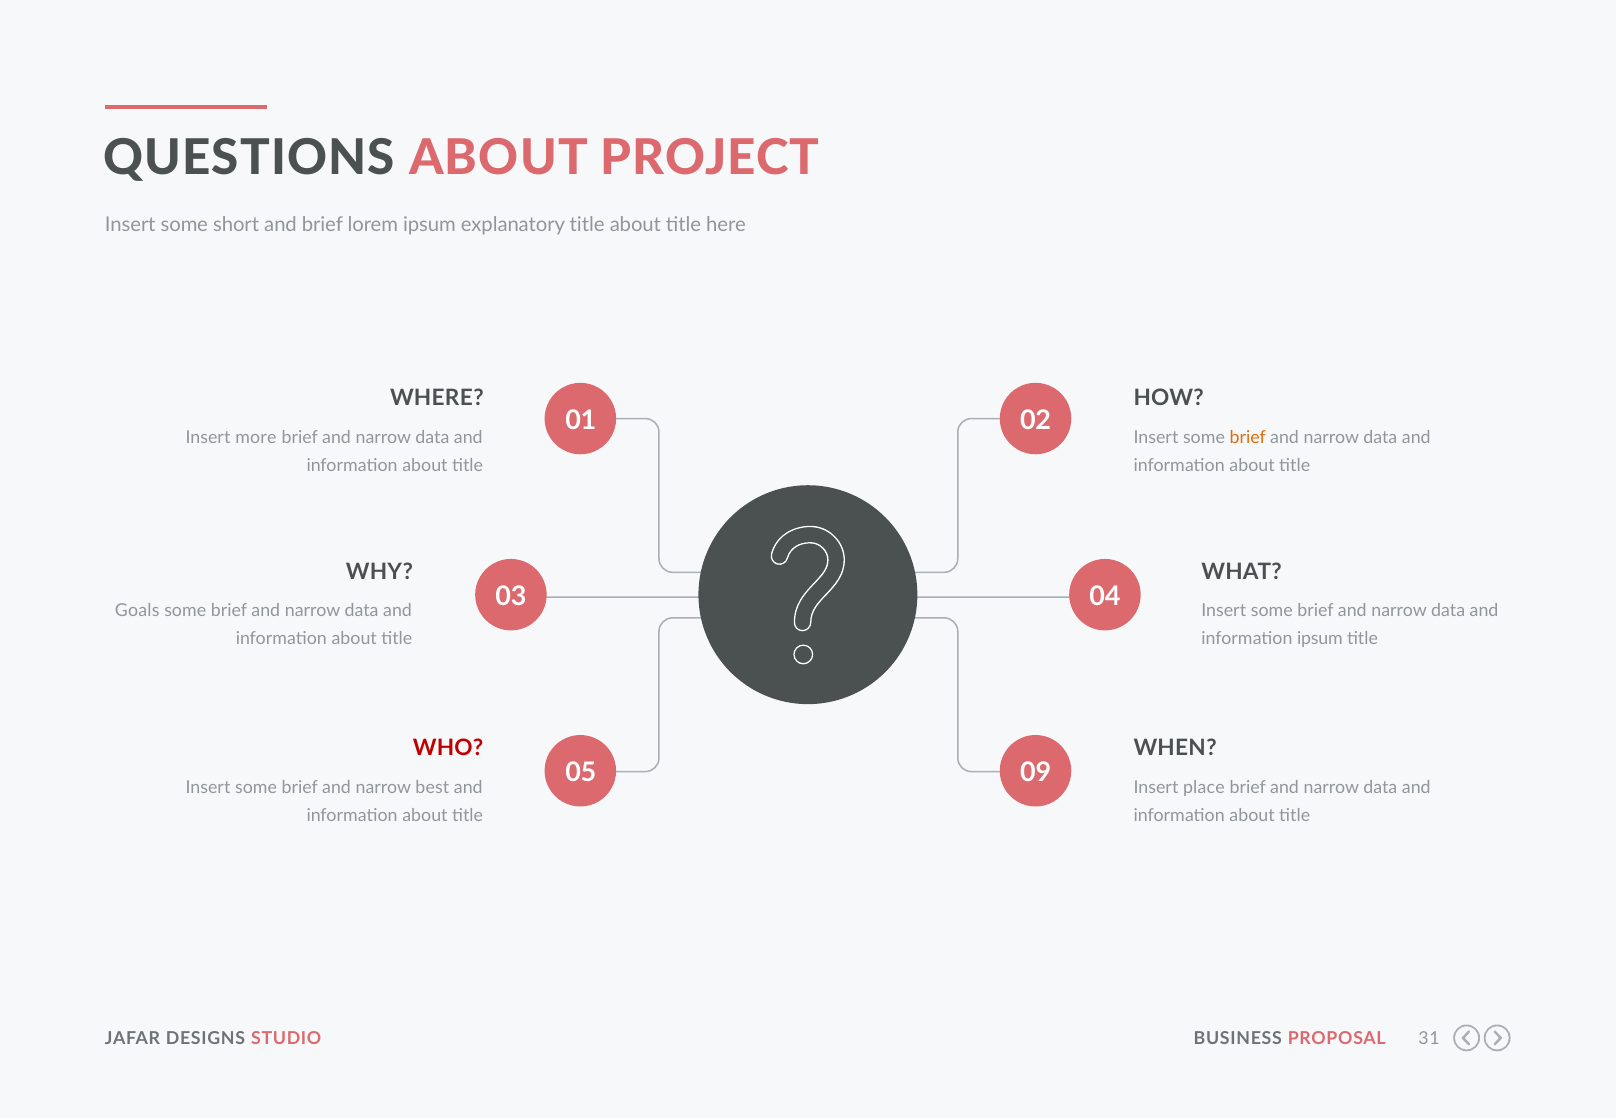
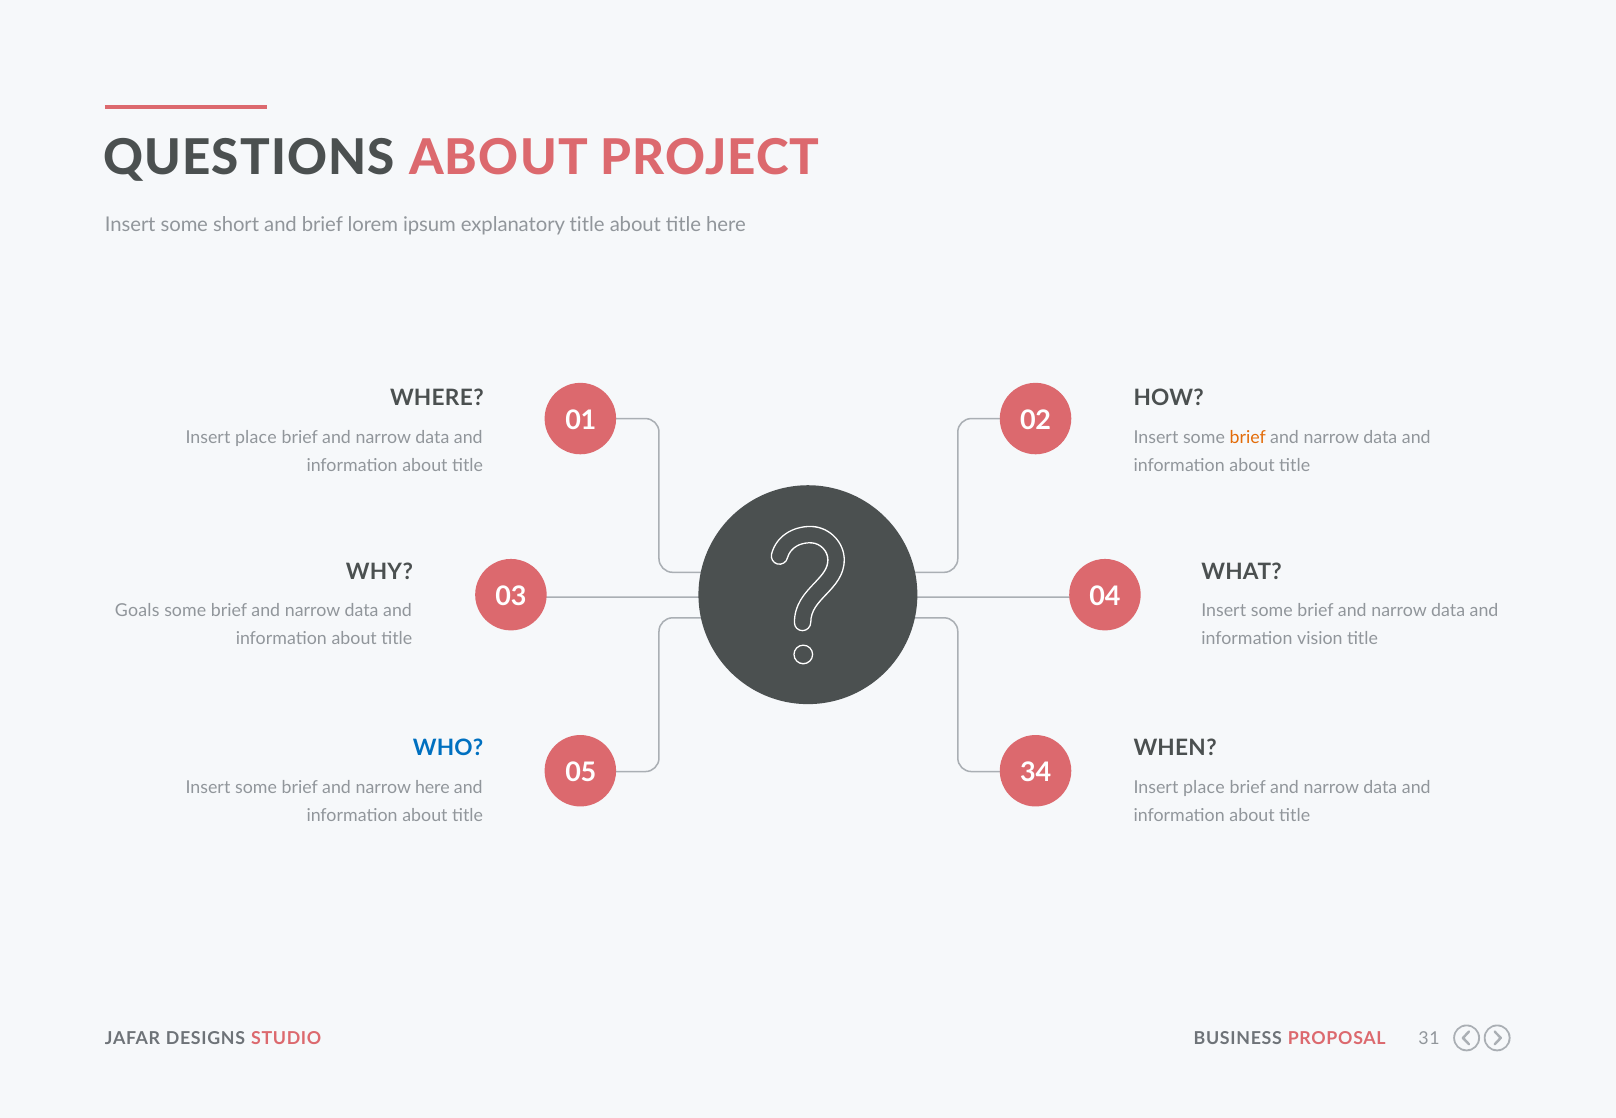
more at (256, 438): more -> place
information ipsum: ipsum -> vision
WHO colour: red -> blue
09: 09 -> 34
narrow best: best -> here
